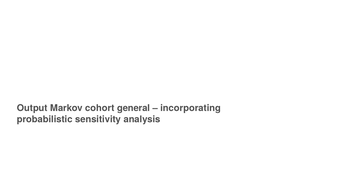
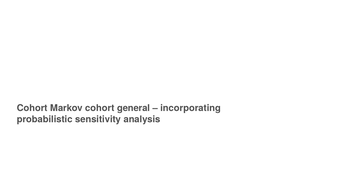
Output at (32, 108): Output -> Cohort
